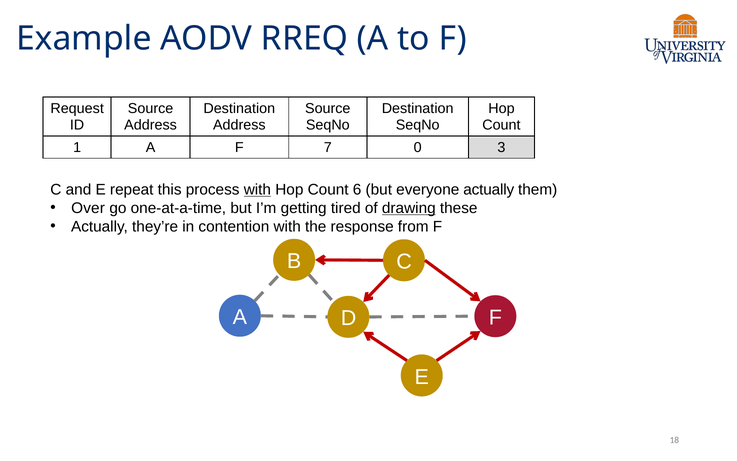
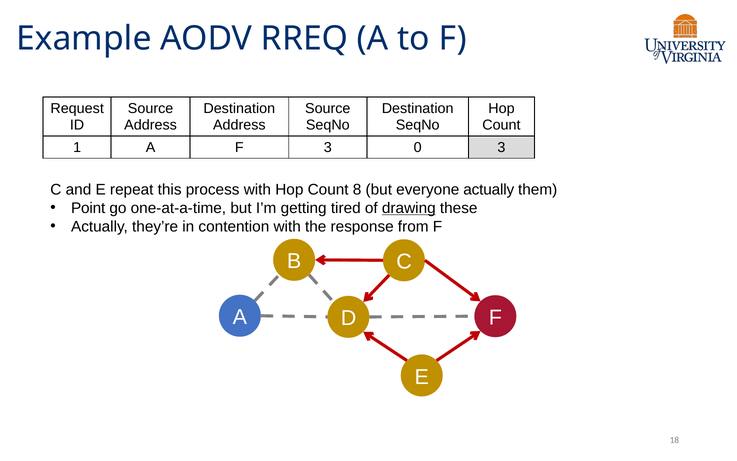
F 7: 7 -> 3
with at (257, 190) underline: present -> none
6: 6 -> 8
Over: Over -> Point
